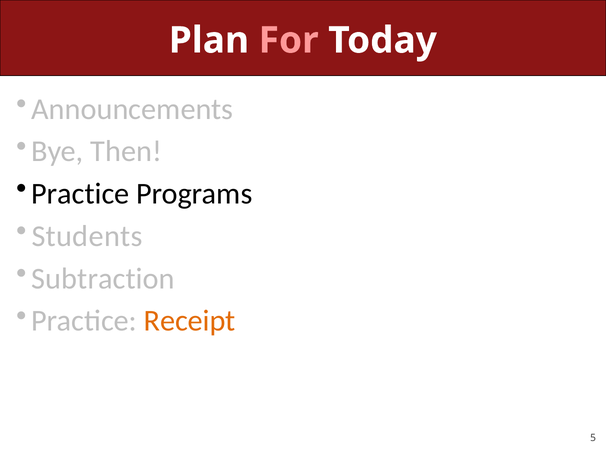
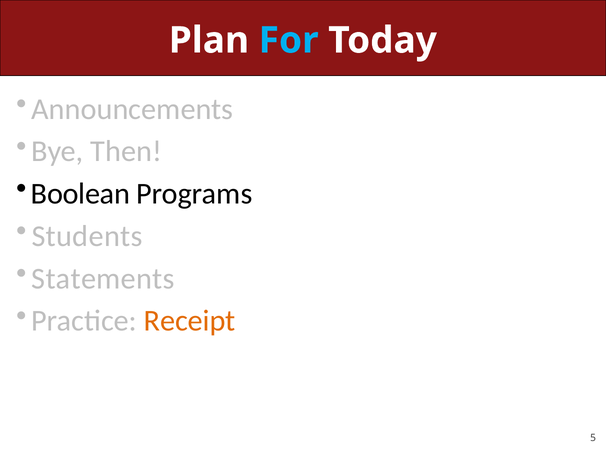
For colour: pink -> light blue
Practice at (80, 194): Practice -> Boolean
Subtraction: Subtraction -> Statements
